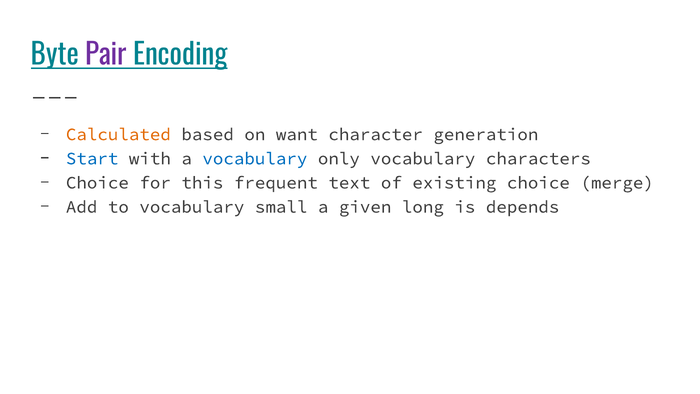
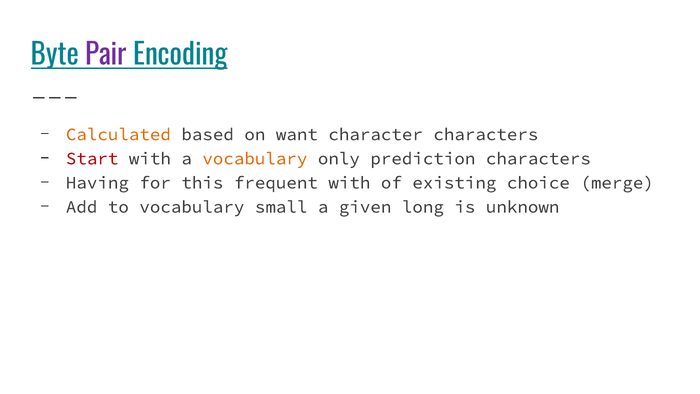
character generation: generation -> characters
Start colour: blue -> red
vocabulary at (255, 158) colour: blue -> orange
only vocabulary: vocabulary -> prediction
Choice at (97, 183): Choice -> Having
frequent text: text -> with
depends: depends -> unknown
